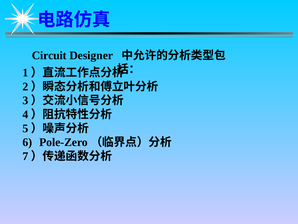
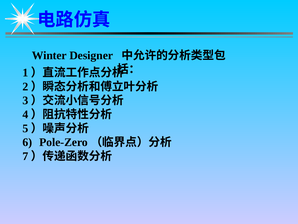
Circuit: Circuit -> Winter
